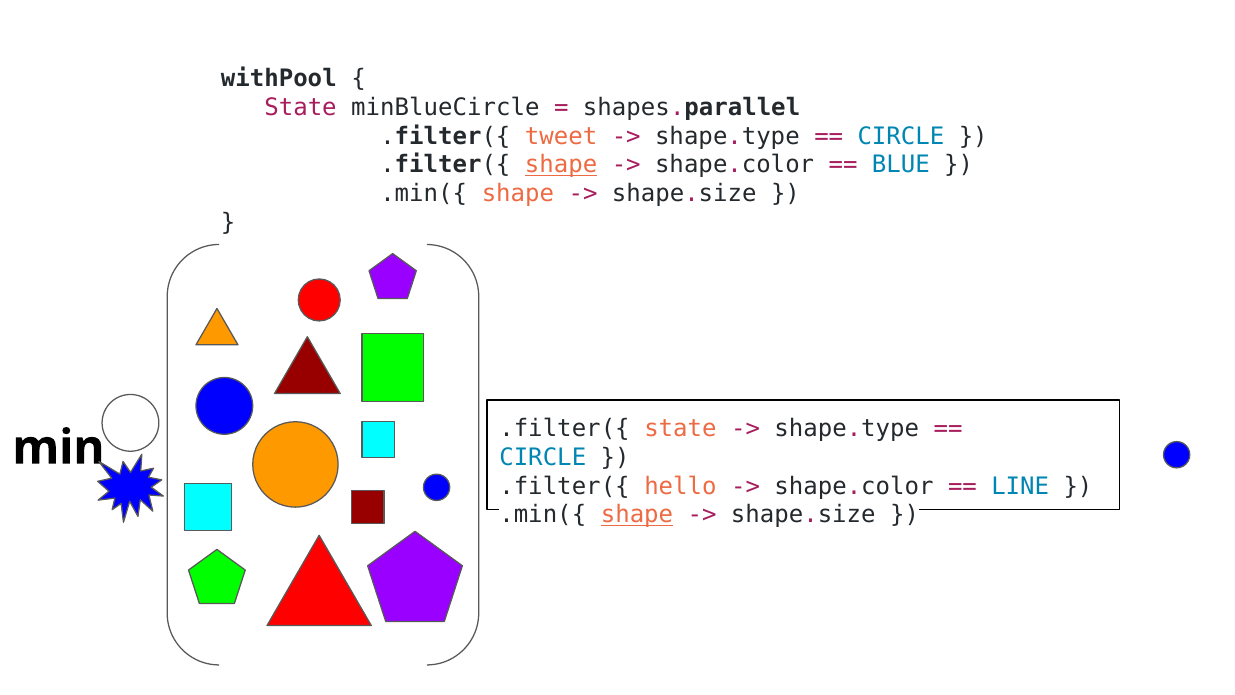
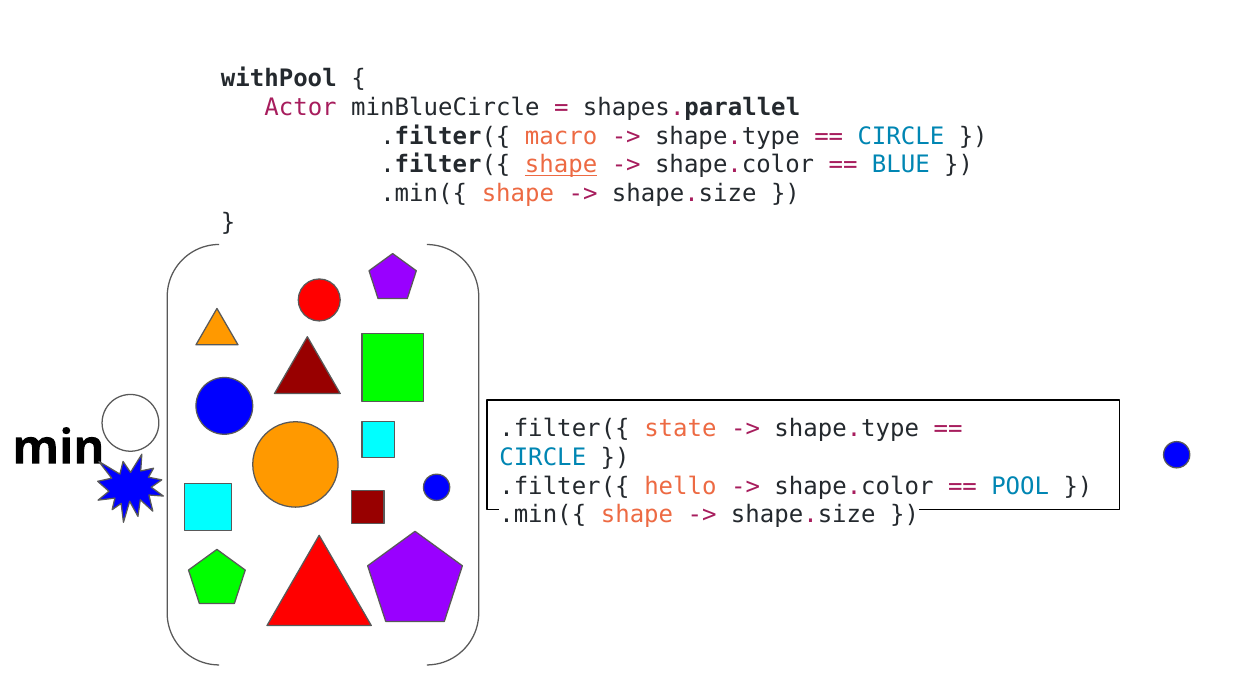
State at (301, 107): State -> Actor
tweet: tweet -> macro
LINE: LINE -> POOL
shape at (637, 515) underline: present -> none
